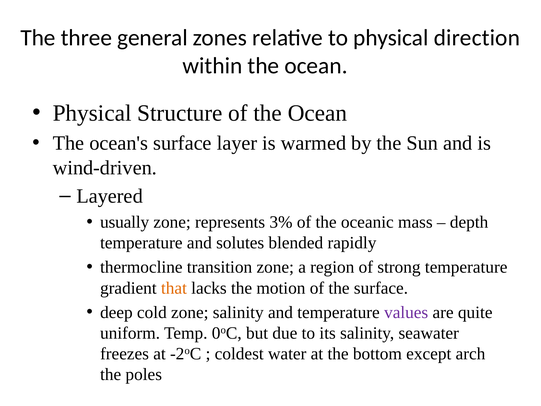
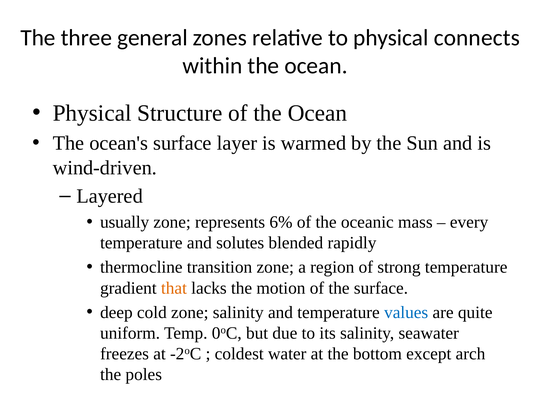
direction: direction -> connects
3%: 3% -> 6%
depth: depth -> every
values colour: purple -> blue
